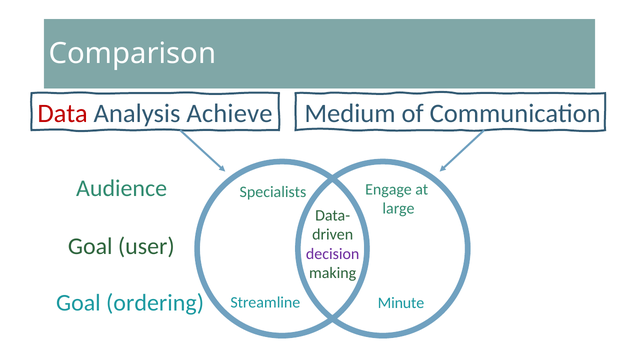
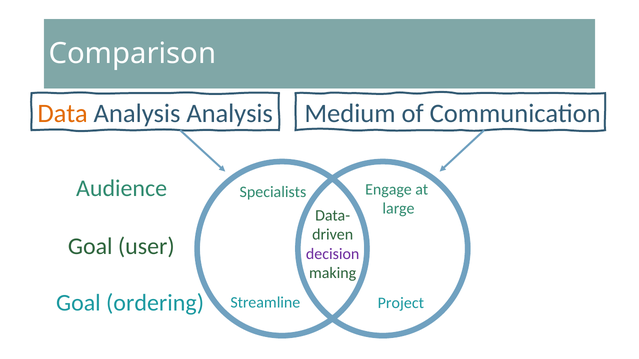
Data colour: red -> orange
Analysis Achieve: Achieve -> Analysis
Minute: Minute -> Project
